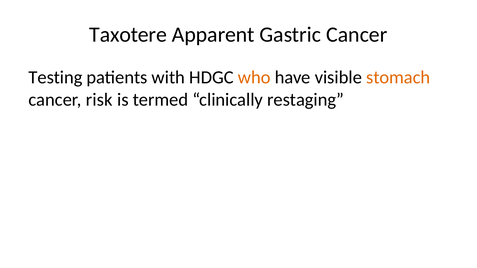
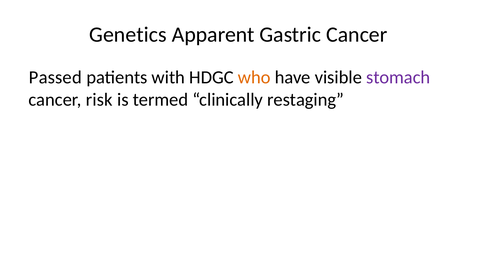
Taxotere: Taxotere -> Genetics
Testing: Testing -> Passed
stomach colour: orange -> purple
